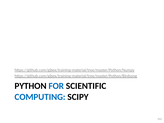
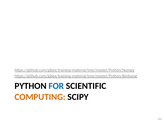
COMPUTING colour: blue -> orange
